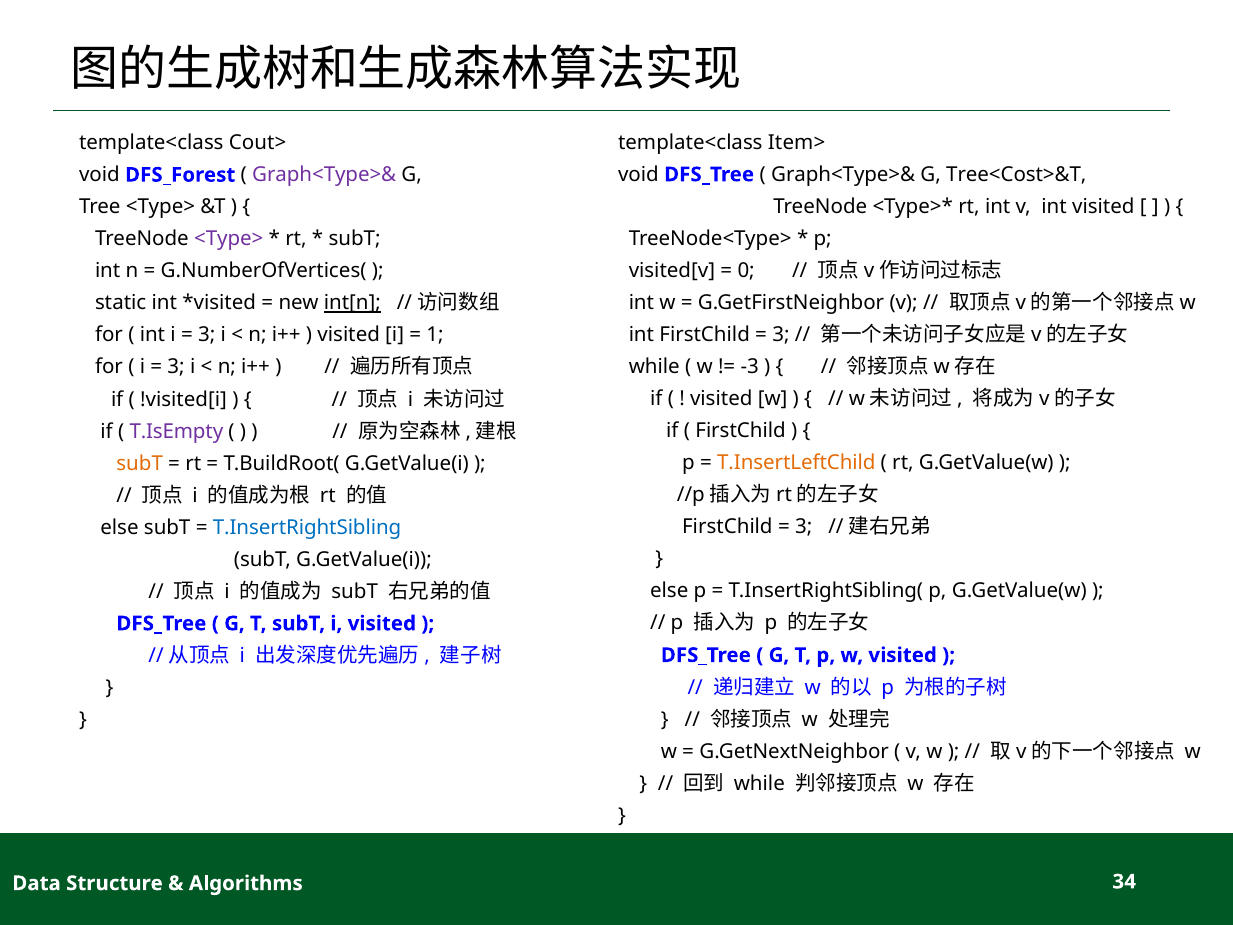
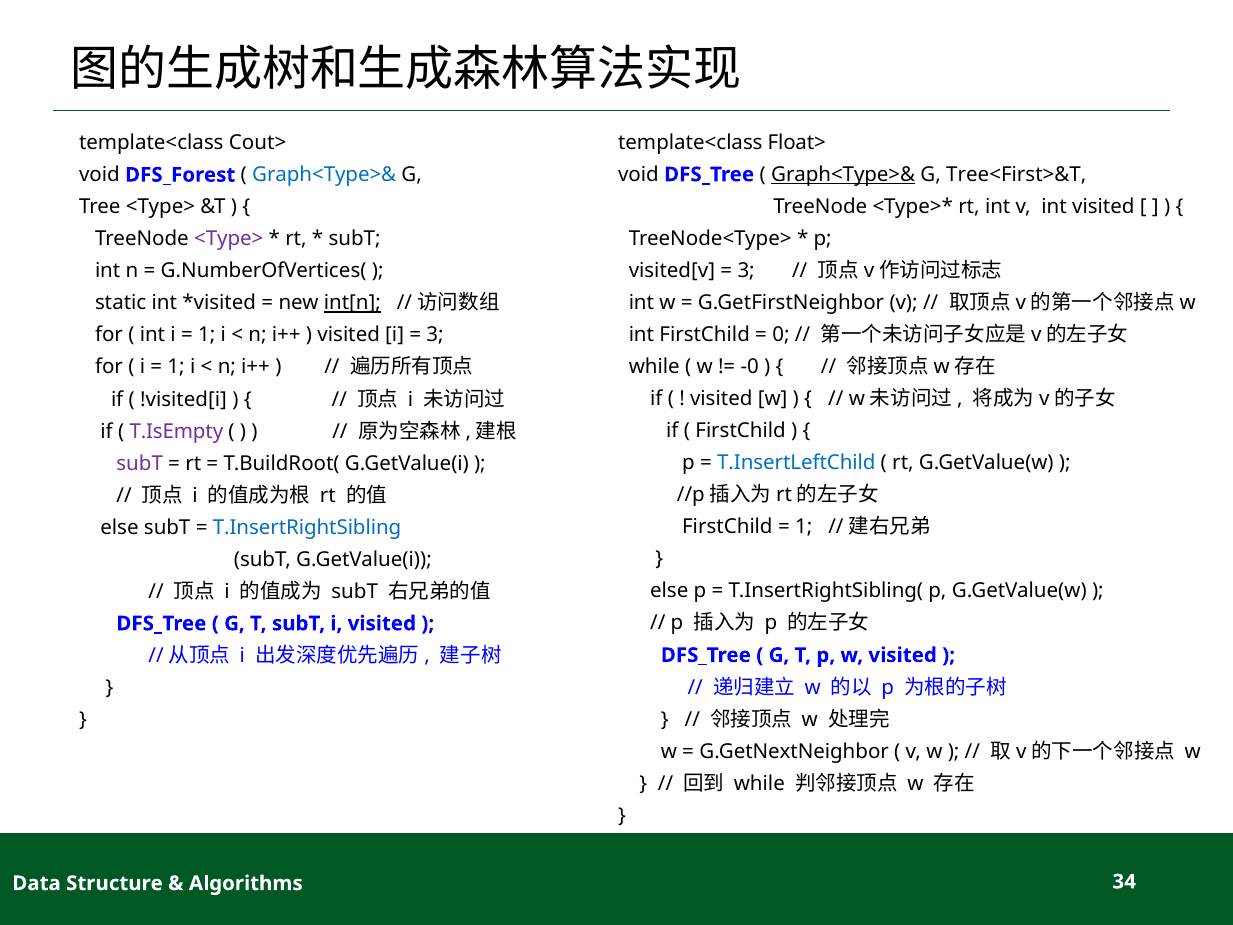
Item>: Item> -> Float>
Graph<Type>& at (843, 174) underline: none -> present
Tree<Cost>&T: Tree<Cost>&T -> Tree<First>&T
Graph<Type>& at (324, 175) colour: purple -> blue
0 at (746, 271): 0 -> 3
3 at (781, 335): 3 -> 0
3 at (207, 335): 3 -> 1
1 at (435, 335): 1 -> 3
-3: -3 -> -0
3 at (176, 367): 3 -> 1
T.InsertLeftChild colour: orange -> blue
subT at (140, 463) colour: orange -> purple
3 at (804, 527): 3 -> 1
